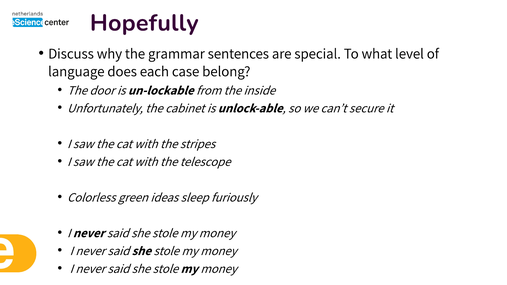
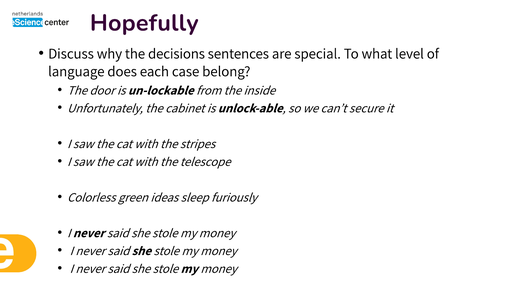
grammar: grammar -> decisions
